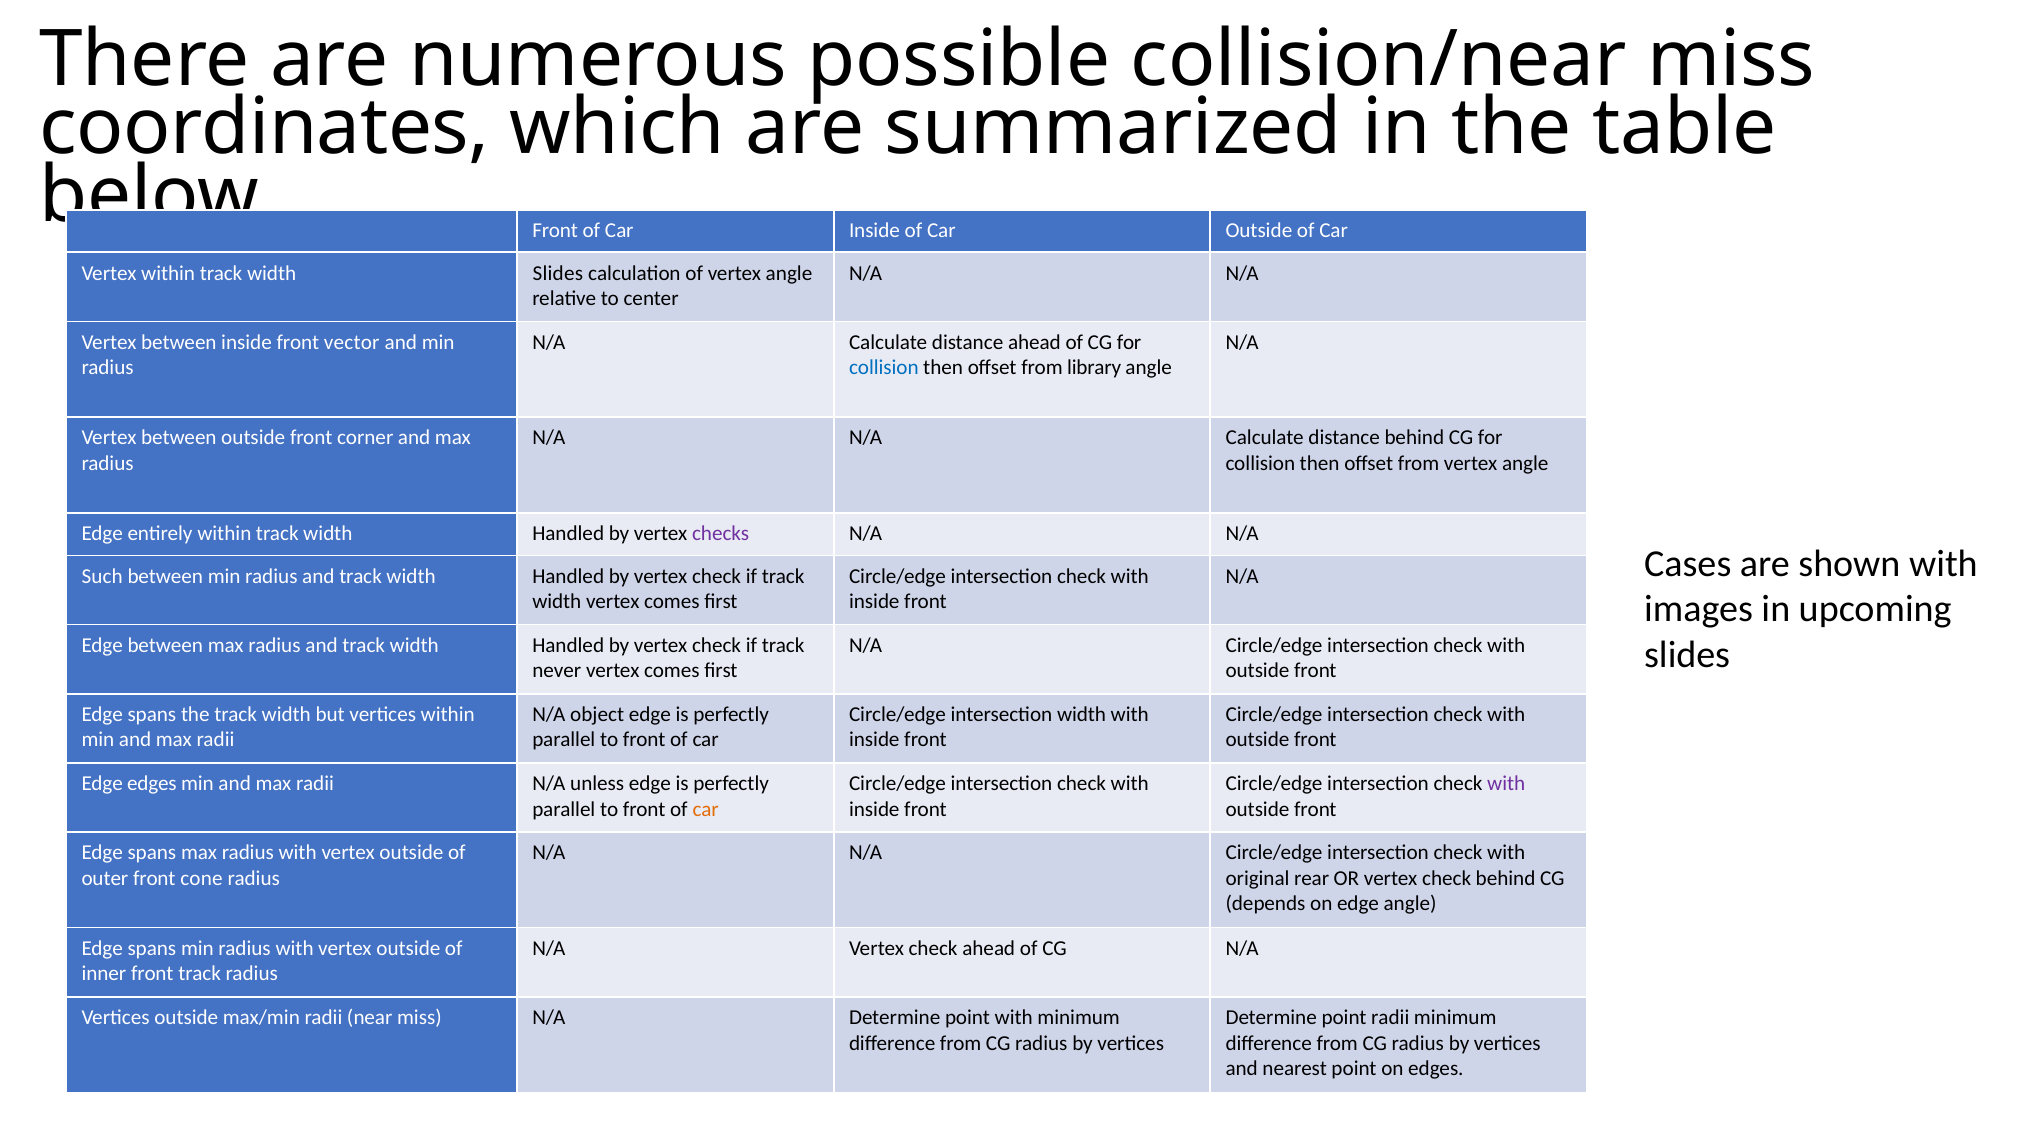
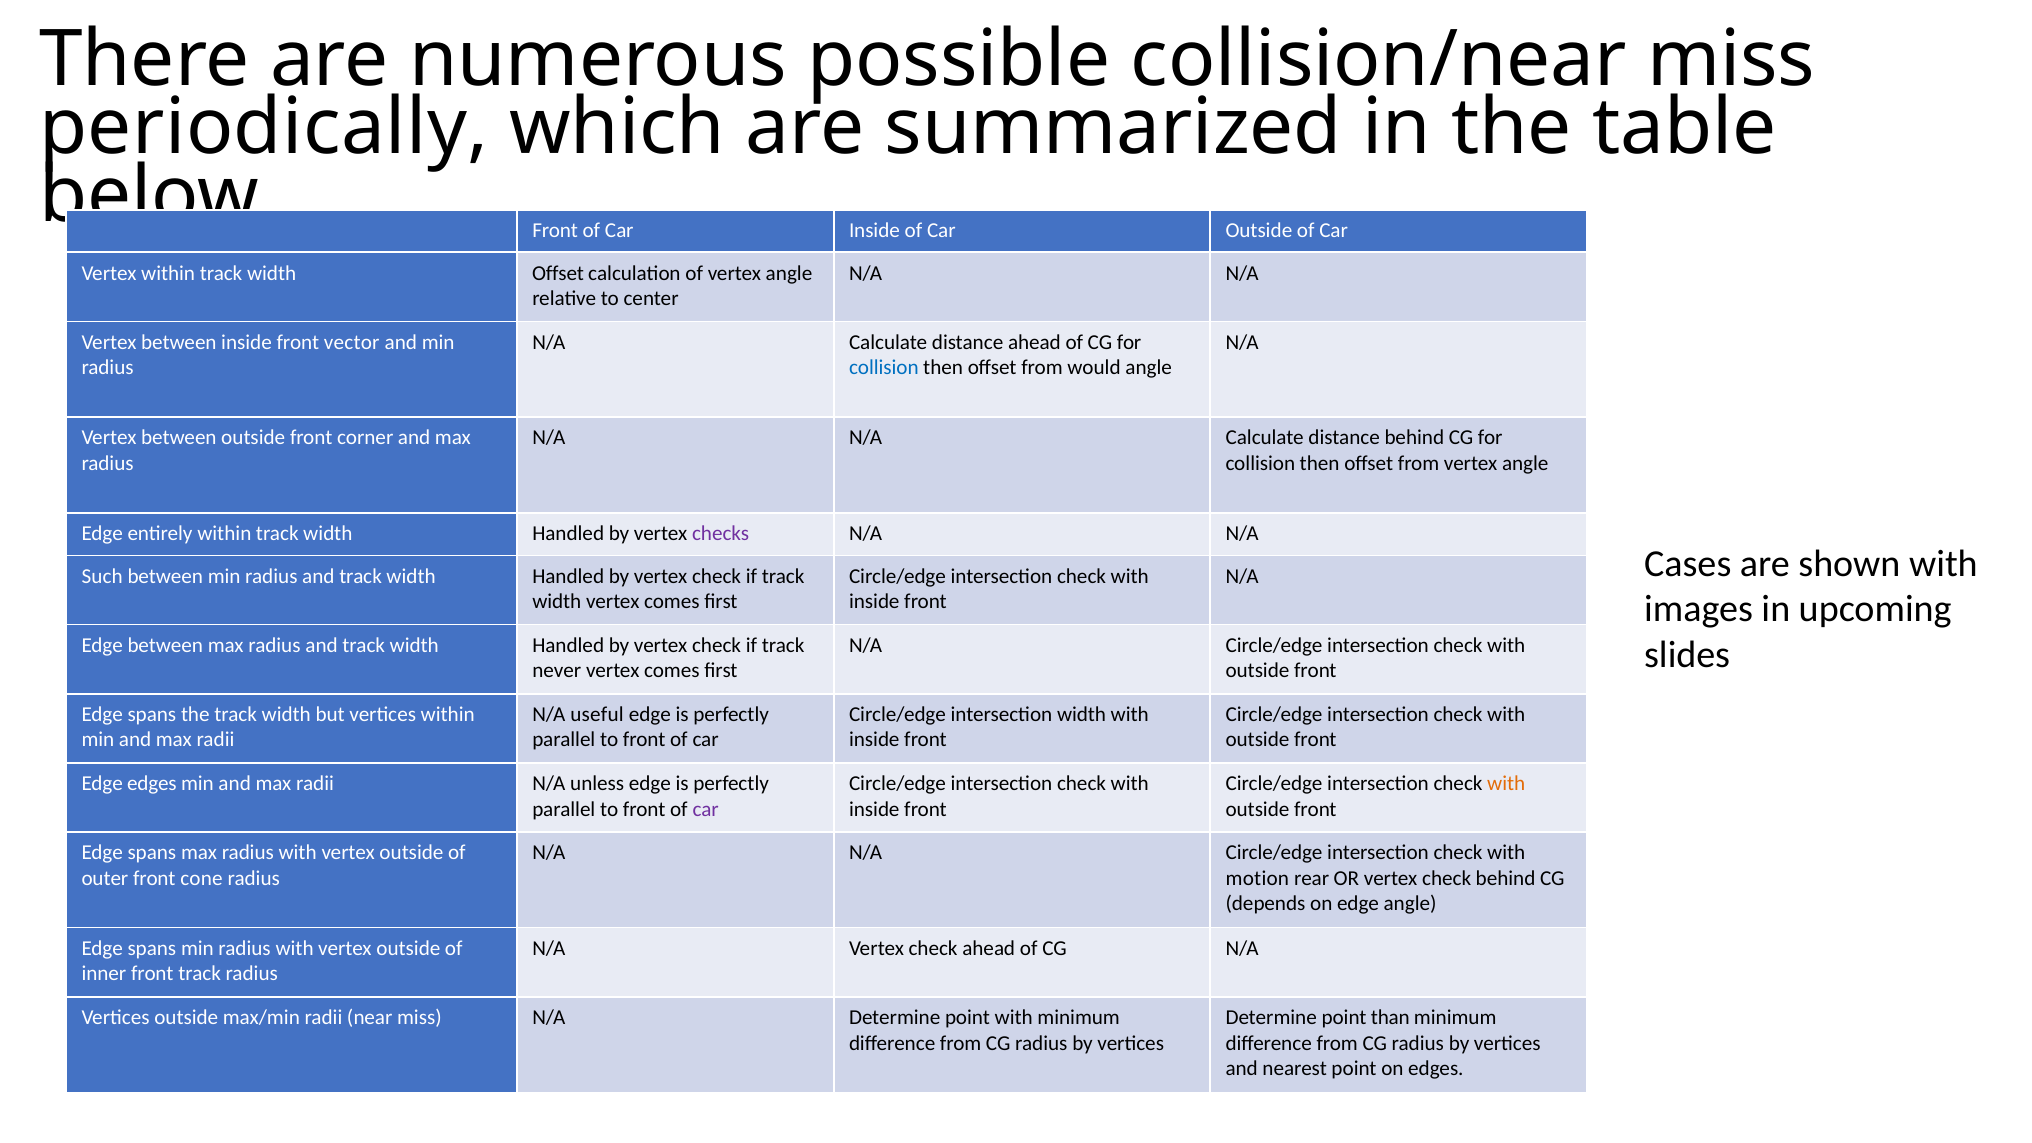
coordinates: coordinates -> periodically
width Slides: Slides -> Offset
library: library -> would
object: object -> useful
with at (1506, 783) colour: purple -> orange
car at (706, 809) colour: orange -> purple
original: original -> motion
point radii: radii -> than
